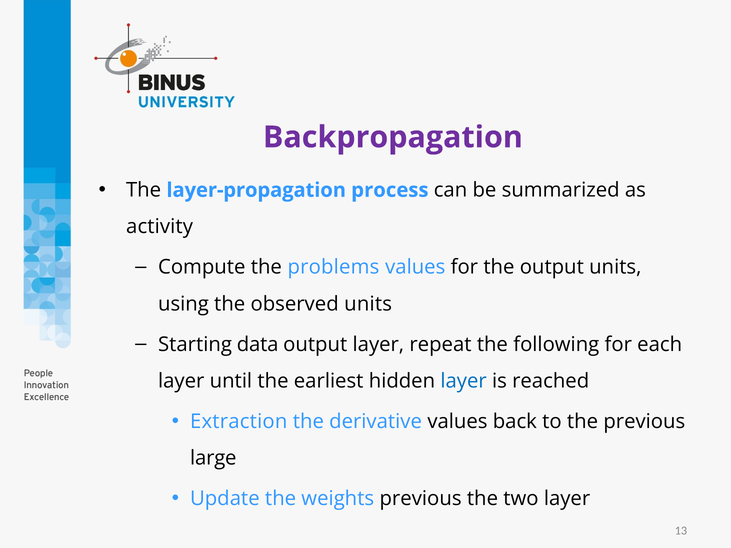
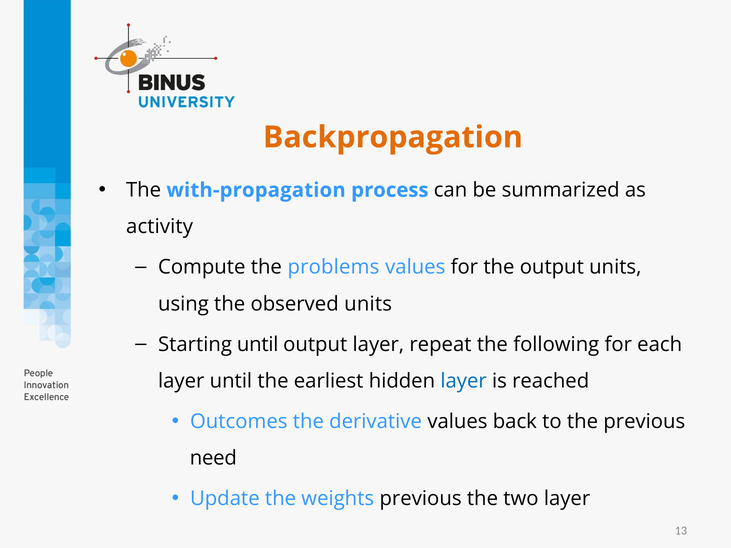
Backpropagation colour: purple -> orange
layer-propagation: layer-propagation -> with-propagation
Starting data: data -> until
Extraction: Extraction -> Outcomes
large: large -> need
